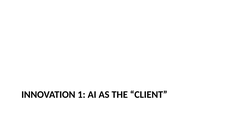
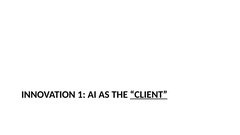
CLIENT underline: none -> present
